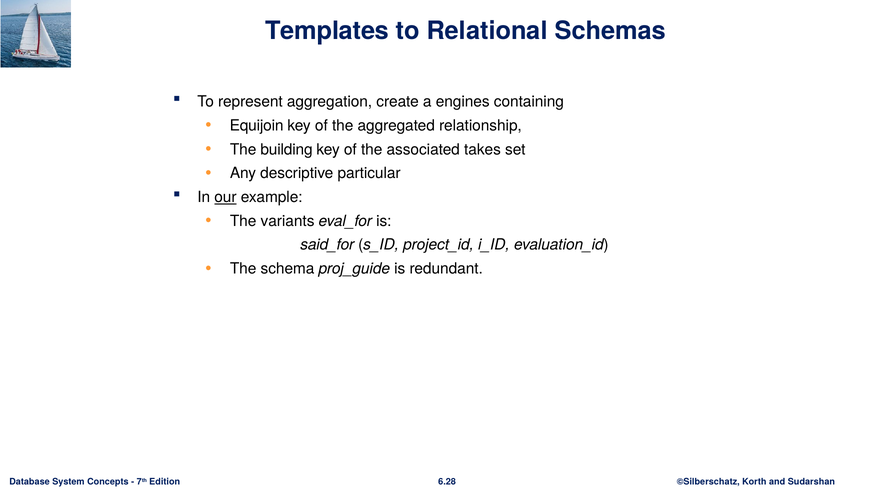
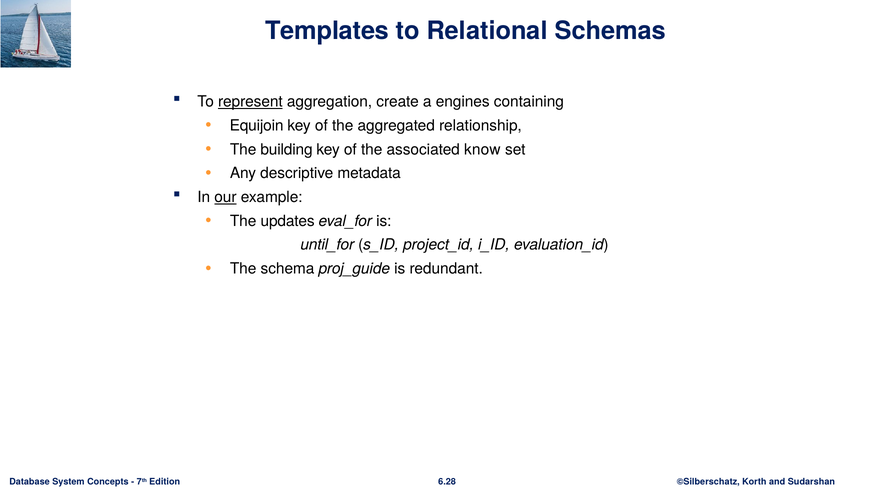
represent underline: none -> present
takes: takes -> know
particular: particular -> metadata
variants: variants -> updates
said_for: said_for -> until_for
